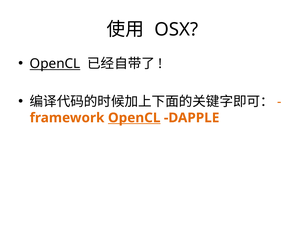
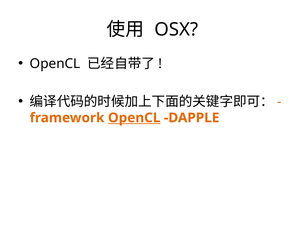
OpenCL at (55, 64) underline: present -> none
